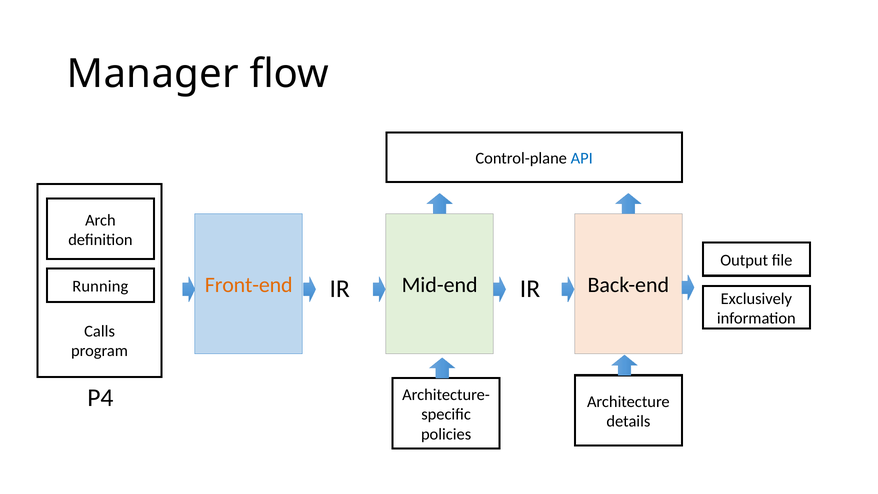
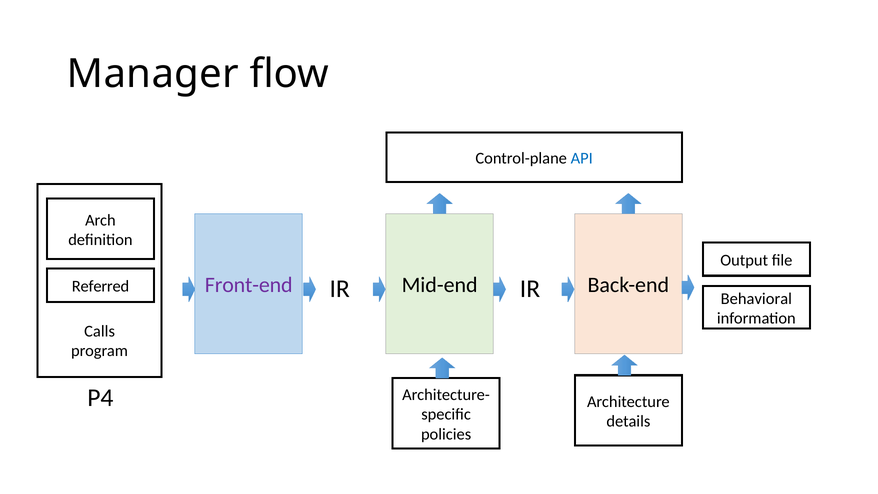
Front-end colour: orange -> purple
Running: Running -> Referred
Exclusively: Exclusively -> Behavioral
